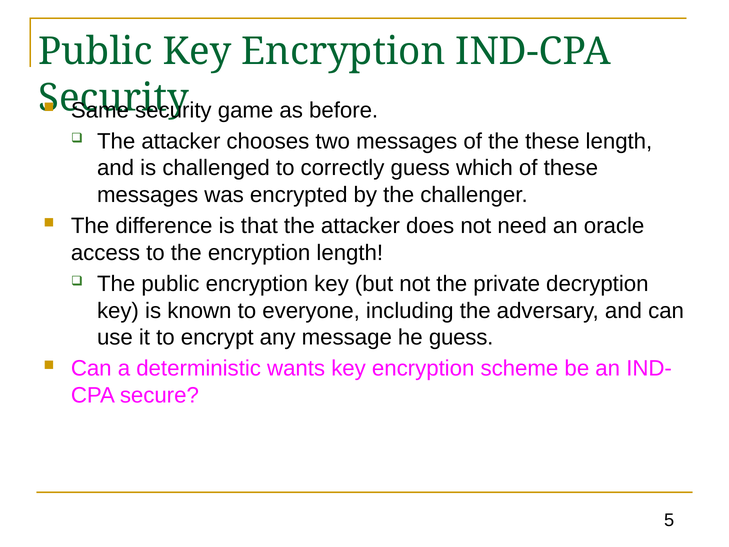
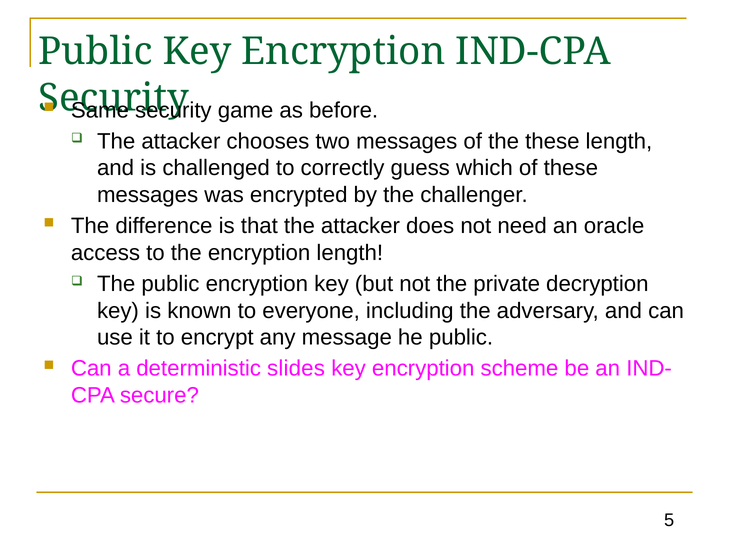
he guess: guess -> public
wants: wants -> slides
